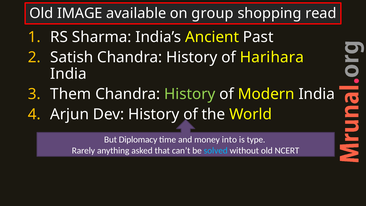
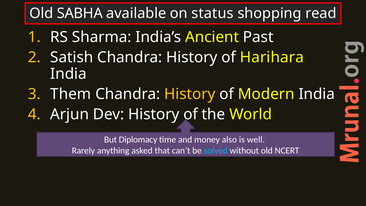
IMAGE: IMAGE -> SABHA
group: group -> status
History at (190, 94) colour: light green -> yellow
into: into -> also
type: type -> well
